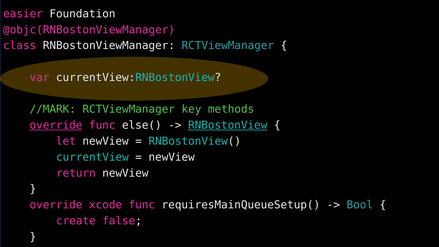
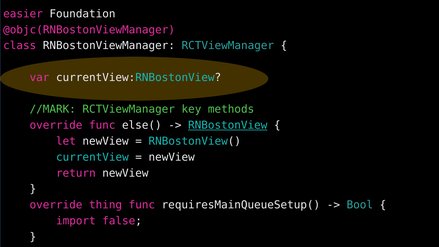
override at (56, 125) underline: present -> none
xcode: xcode -> thing
create: create -> import
